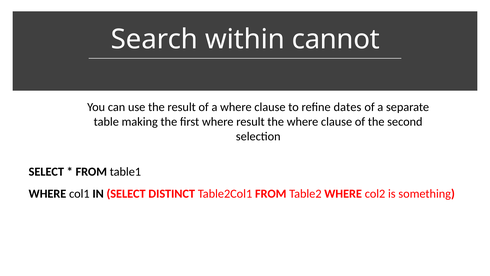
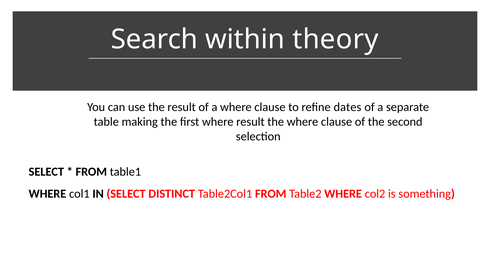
cannot: cannot -> theory
